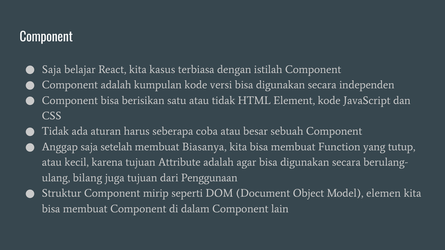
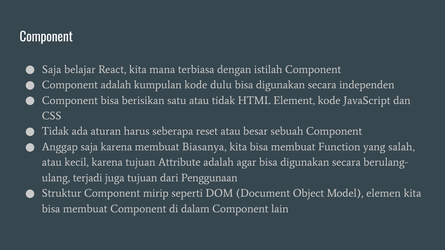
kasus: kasus -> mana
versi: versi -> dulu
coba: coba -> reset
saja setelah: setelah -> karena
tutup: tutup -> salah
bilang: bilang -> terjadi
